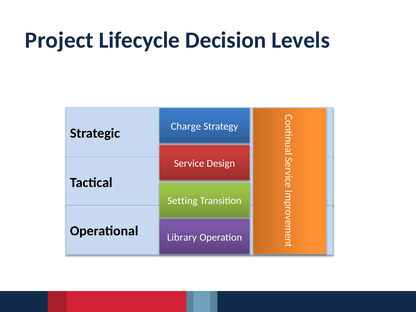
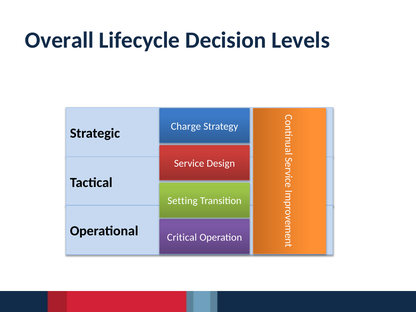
Project: Project -> Overall
Library: Library -> Critical
